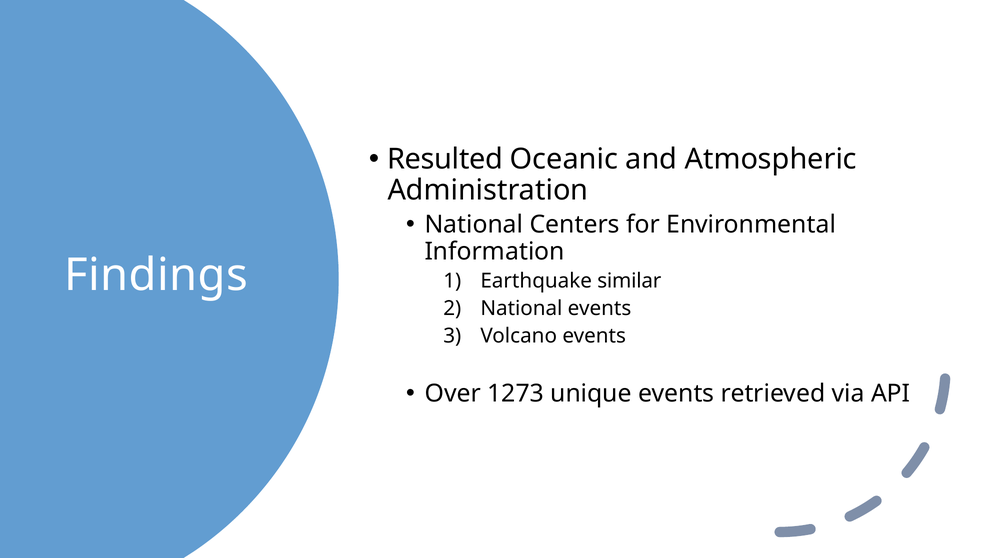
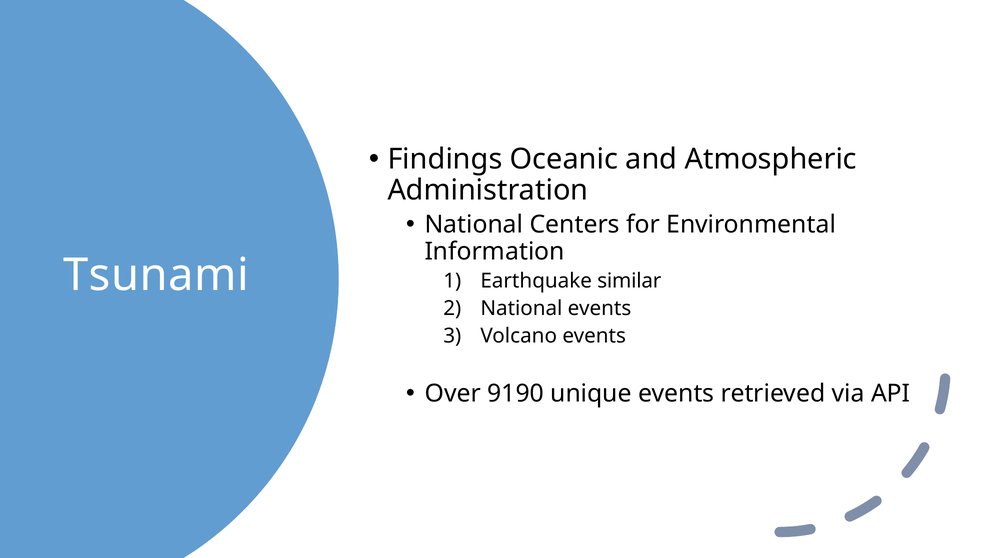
Resulted: Resulted -> Findings
Findings: Findings -> Tsunami
1273: 1273 -> 9190
